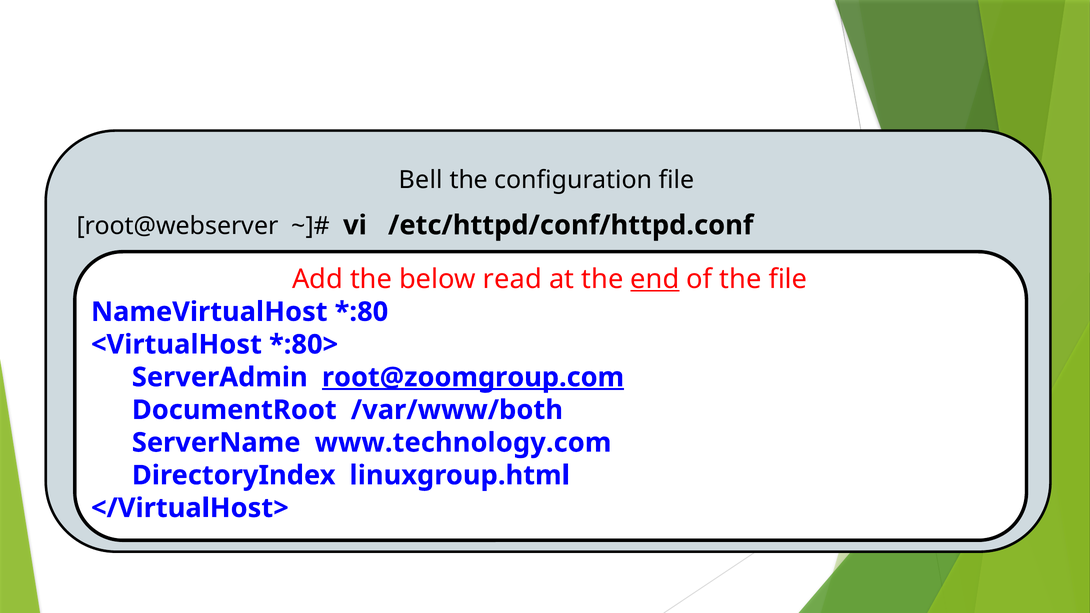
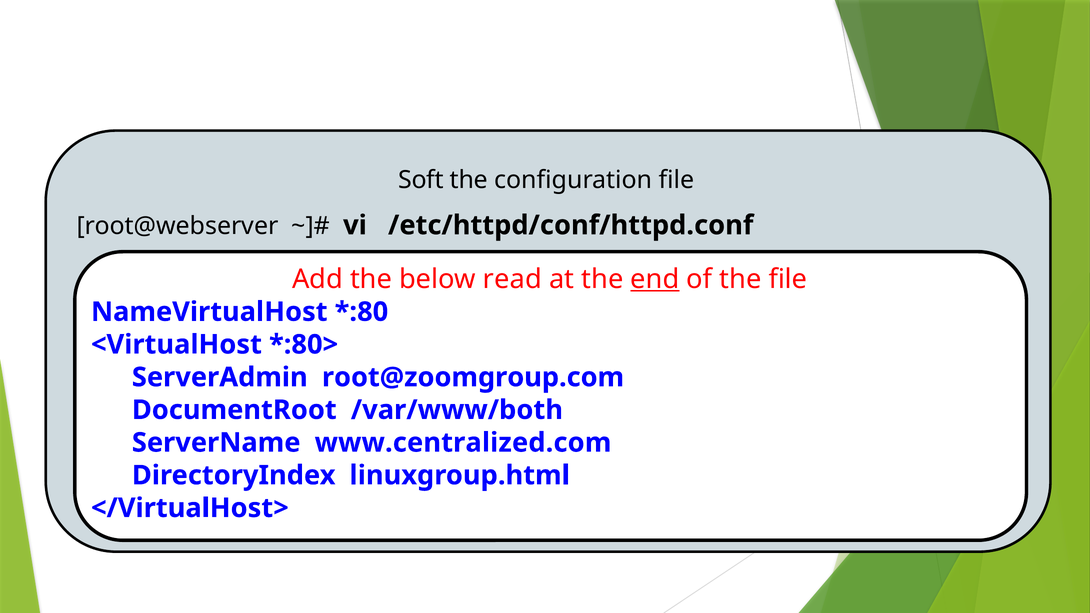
Bell: Bell -> Soft
root@zoomgroup.com underline: present -> none
www.technology.com: www.technology.com -> www.centralized.com
